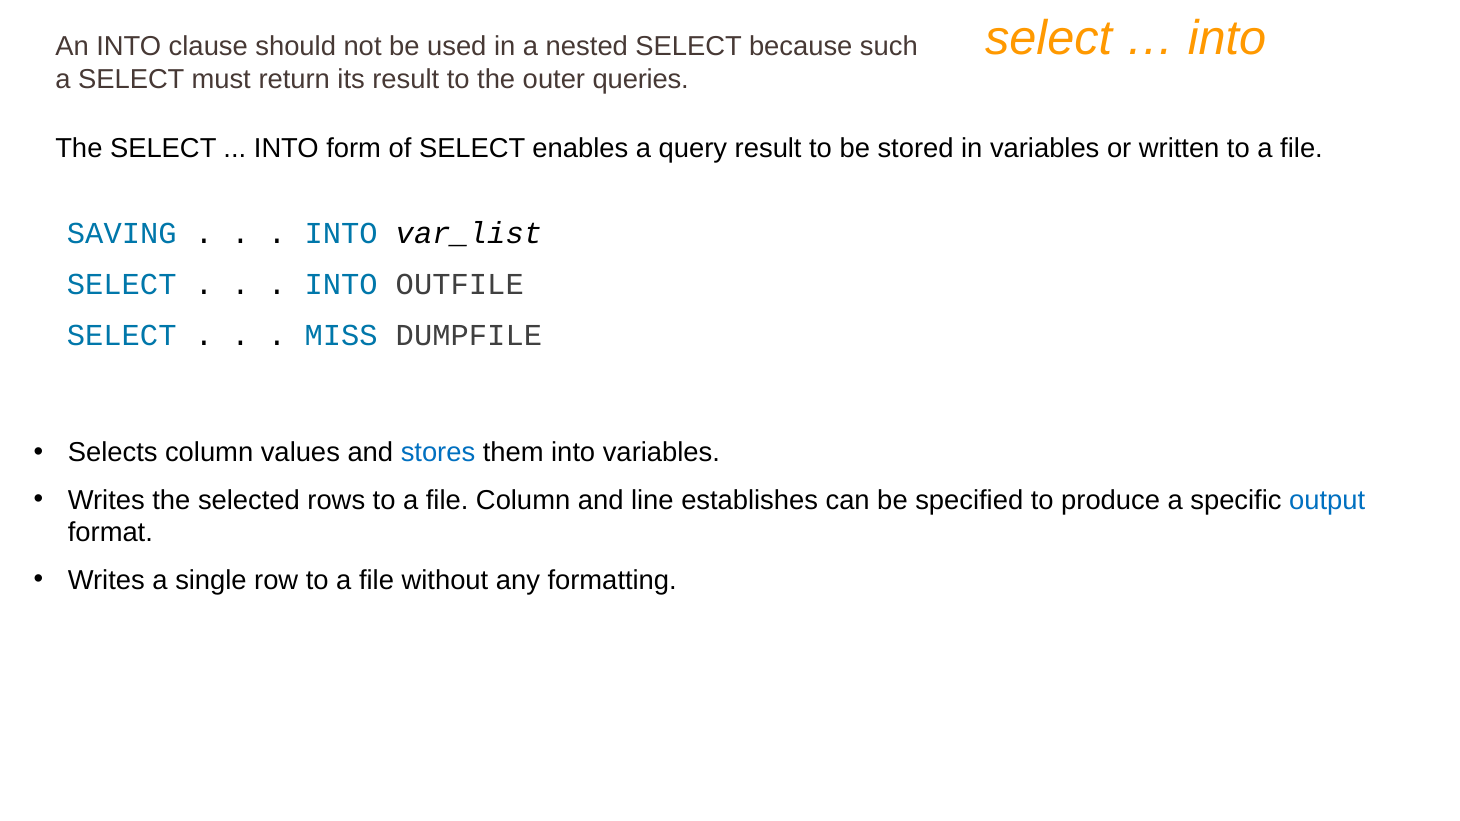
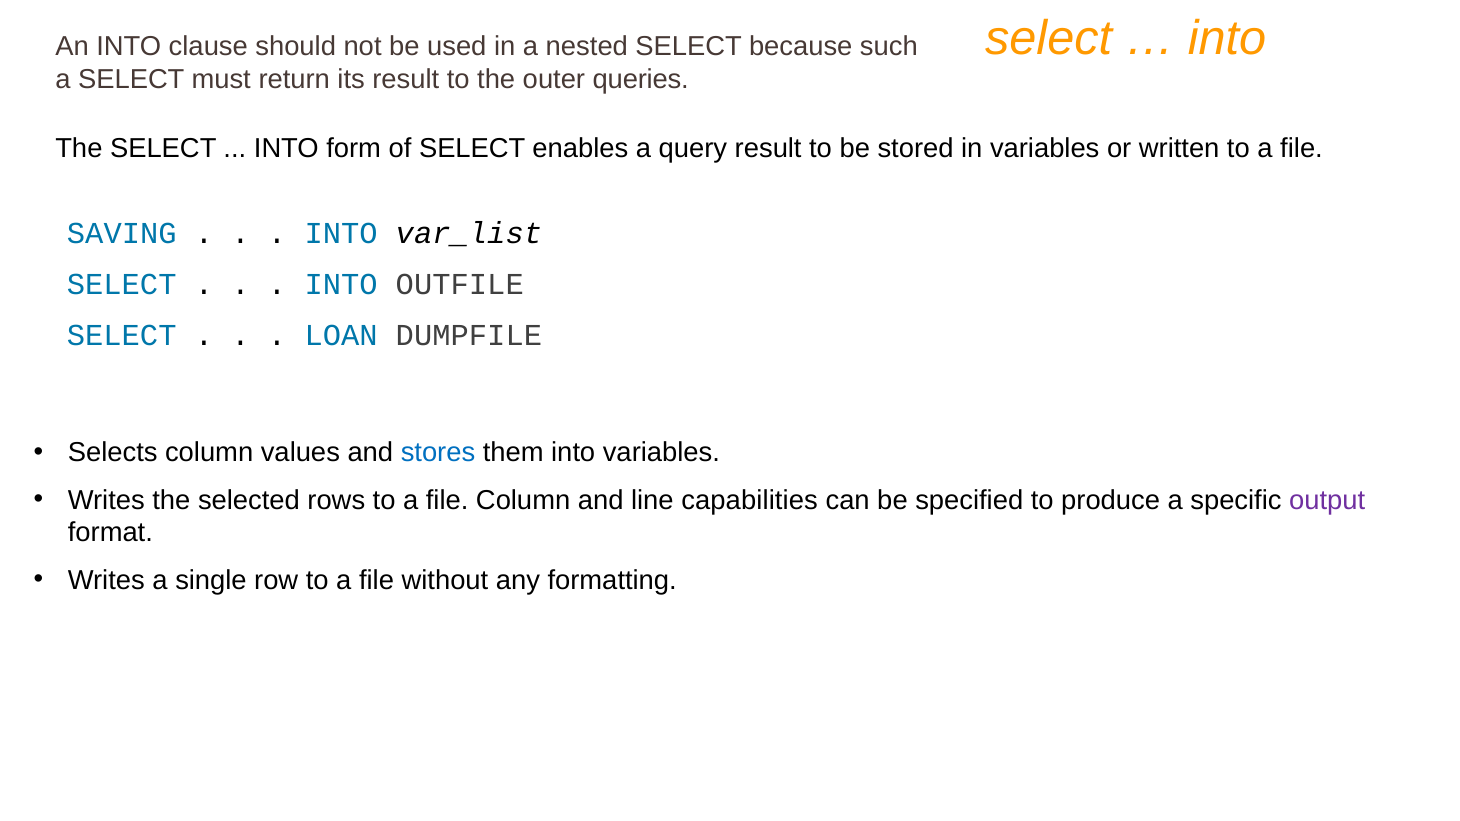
MISS: MISS -> LOAN
establishes: establishes -> capabilities
output colour: blue -> purple
